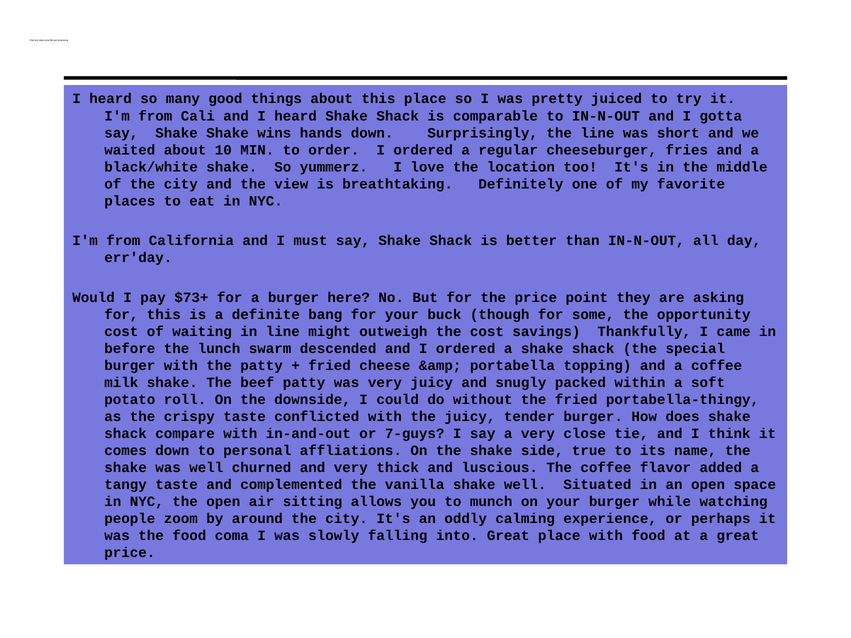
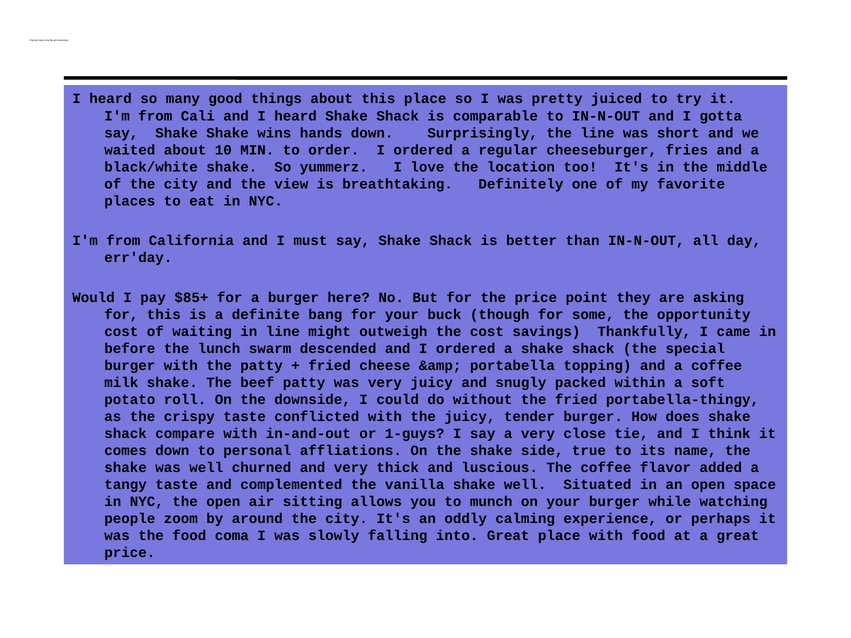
$73+: $73+ -> $85+
7-guys: 7-guys -> 1-guys
